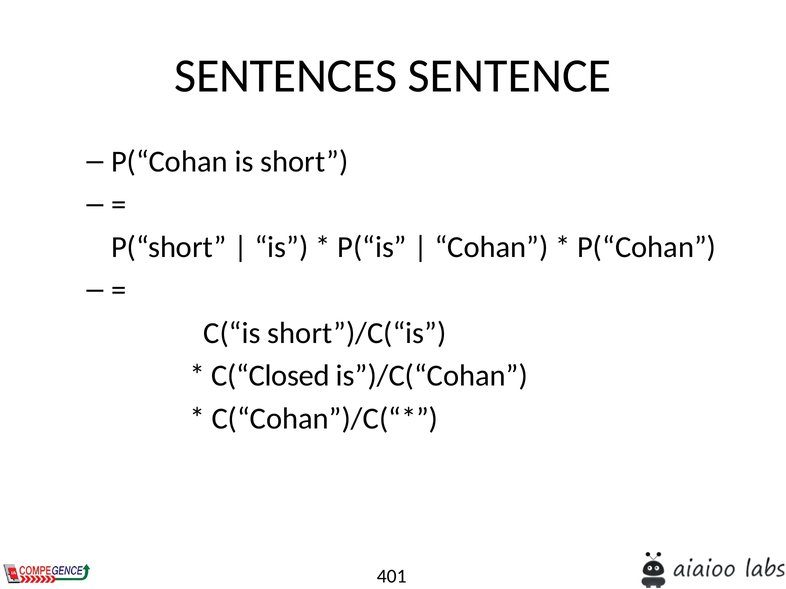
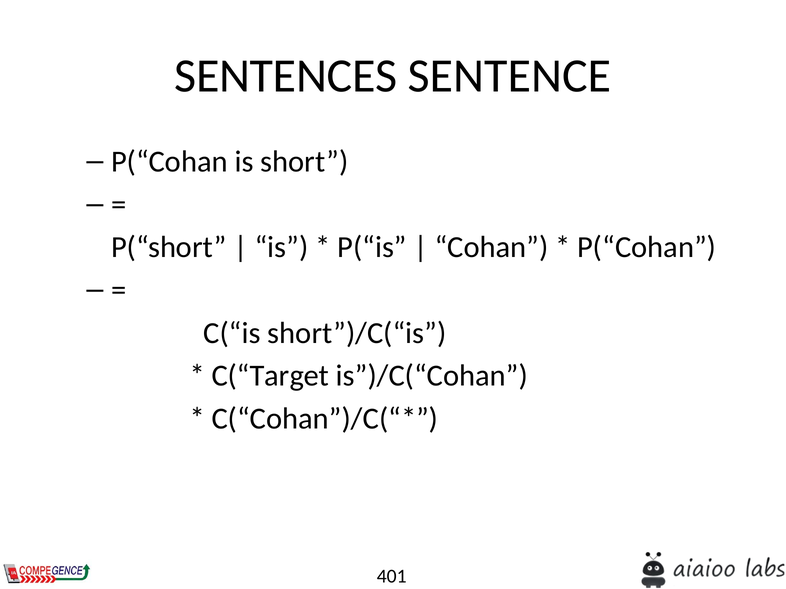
C(“Closed: C(“Closed -> C(“Target
